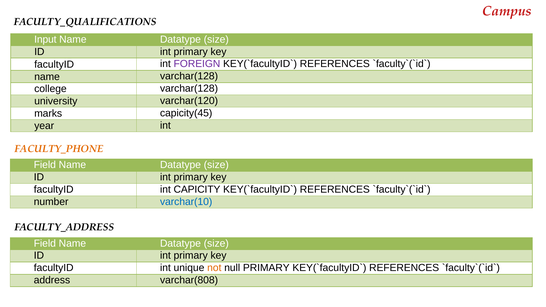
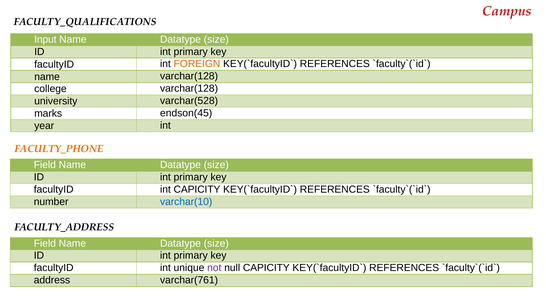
FOREIGN colour: purple -> orange
varchar(120: varchar(120 -> varchar(528
capicity(45: capicity(45 -> endson(45
not colour: orange -> purple
null PRIMARY: PRIMARY -> CAPICITY
varchar(808: varchar(808 -> varchar(761
